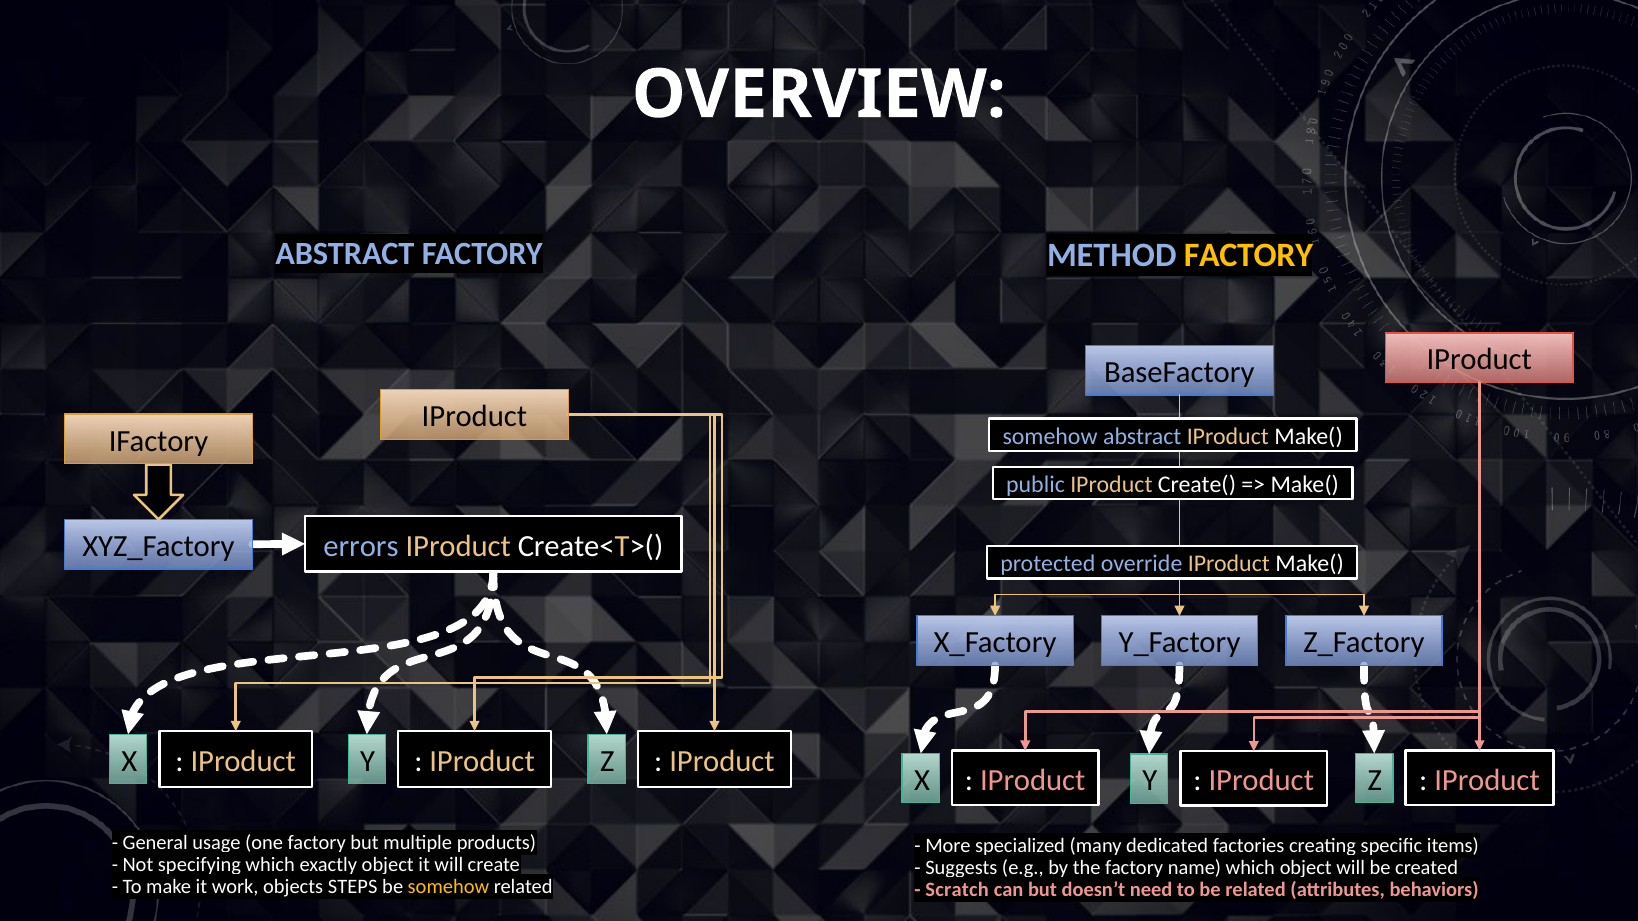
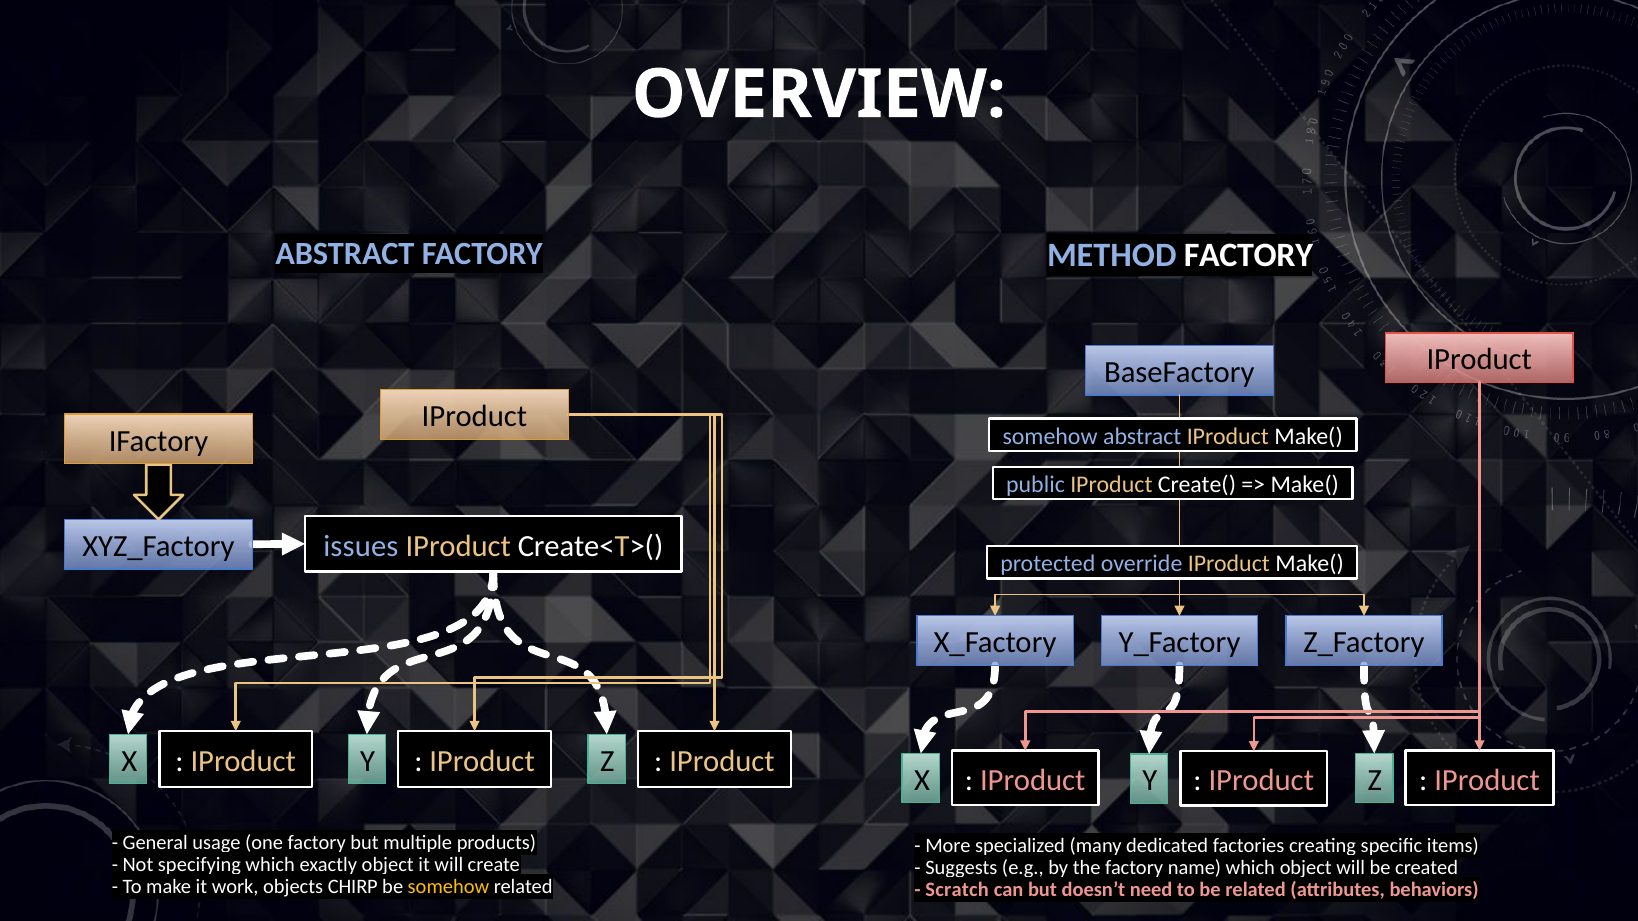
FACTORY at (1248, 255) colour: yellow -> white
errors: errors -> issues
STEPS: STEPS -> CHIRP
